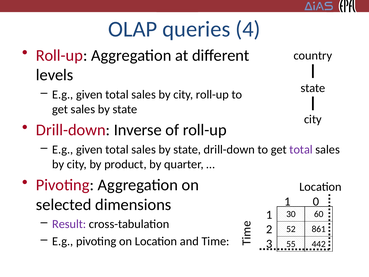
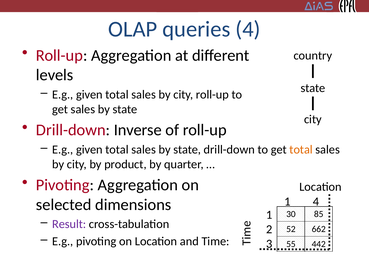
total at (301, 149) colour: purple -> orange
1 0: 0 -> 4
60: 60 -> 85
861: 861 -> 662
